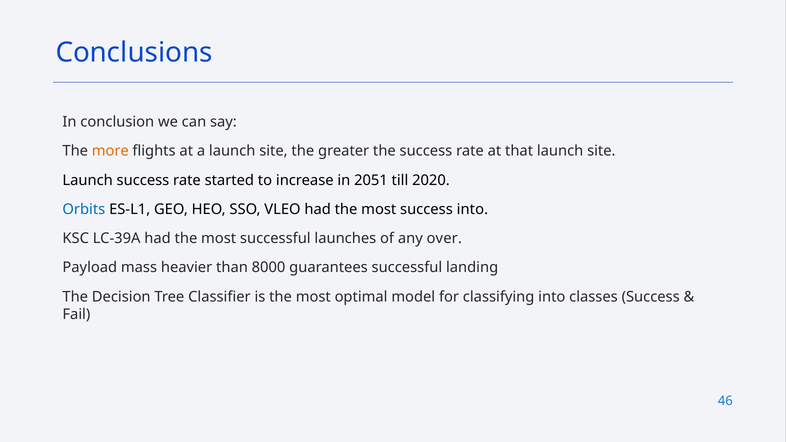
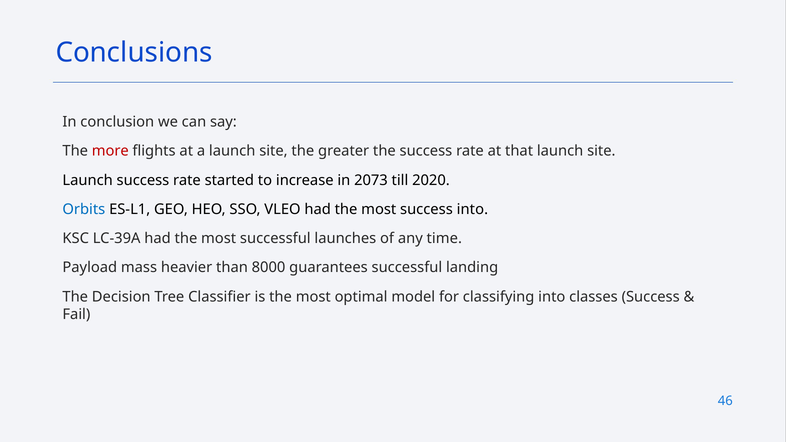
more colour: orange -> red
2051: 2051 -> 2073
over: over -> time
